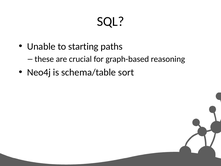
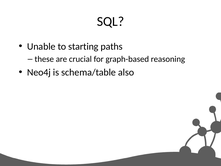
sort: sort -> also
